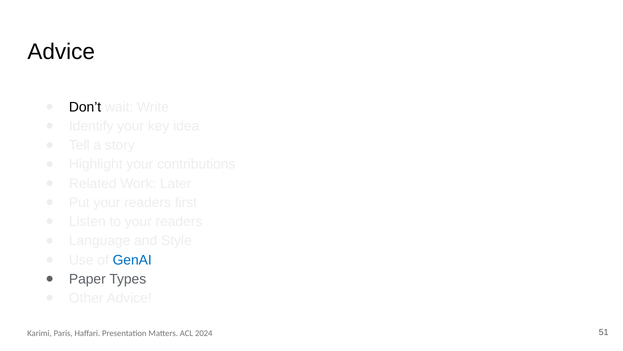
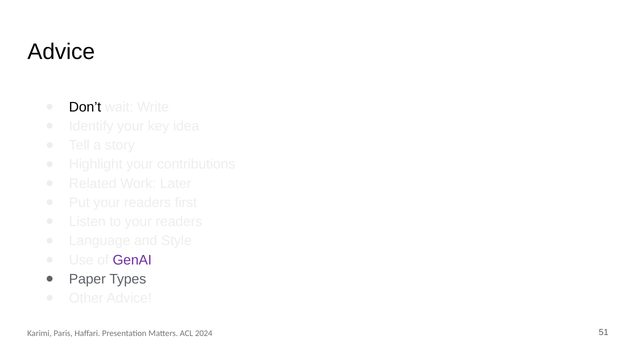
GenAI colour: blue -> purple
